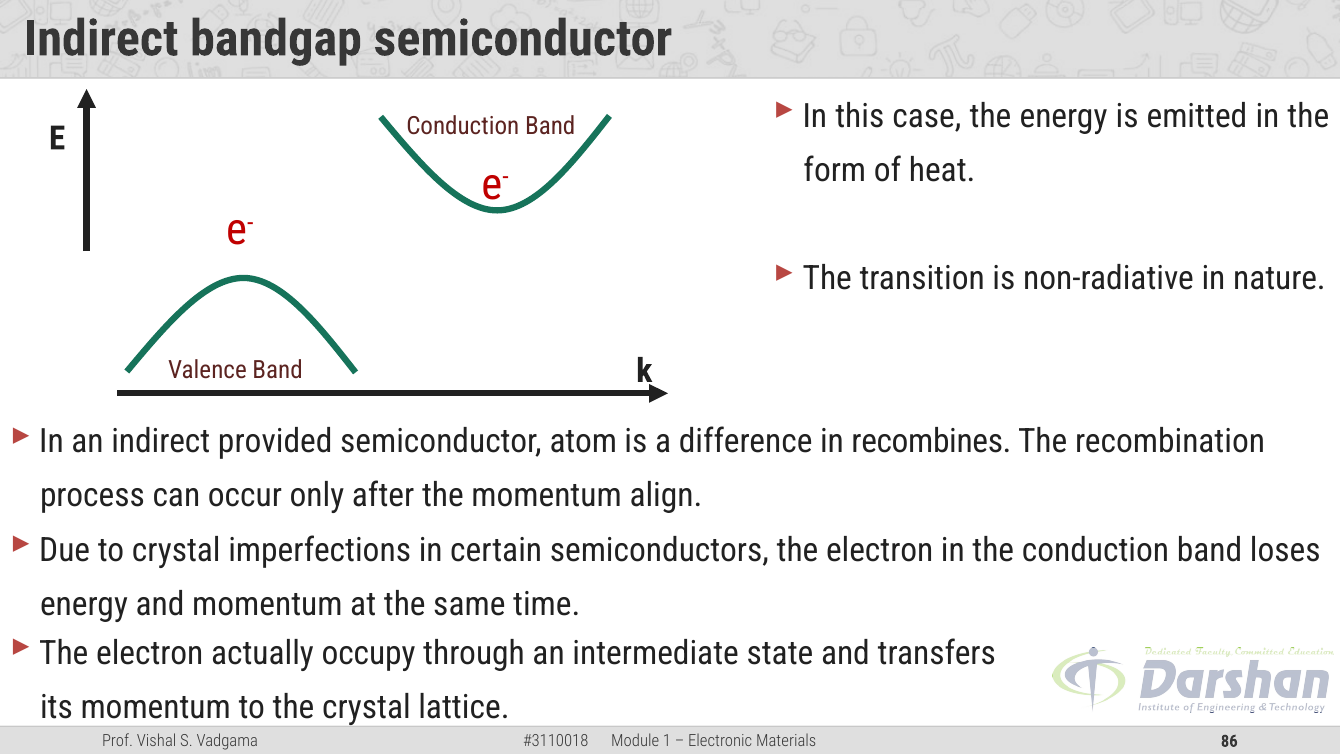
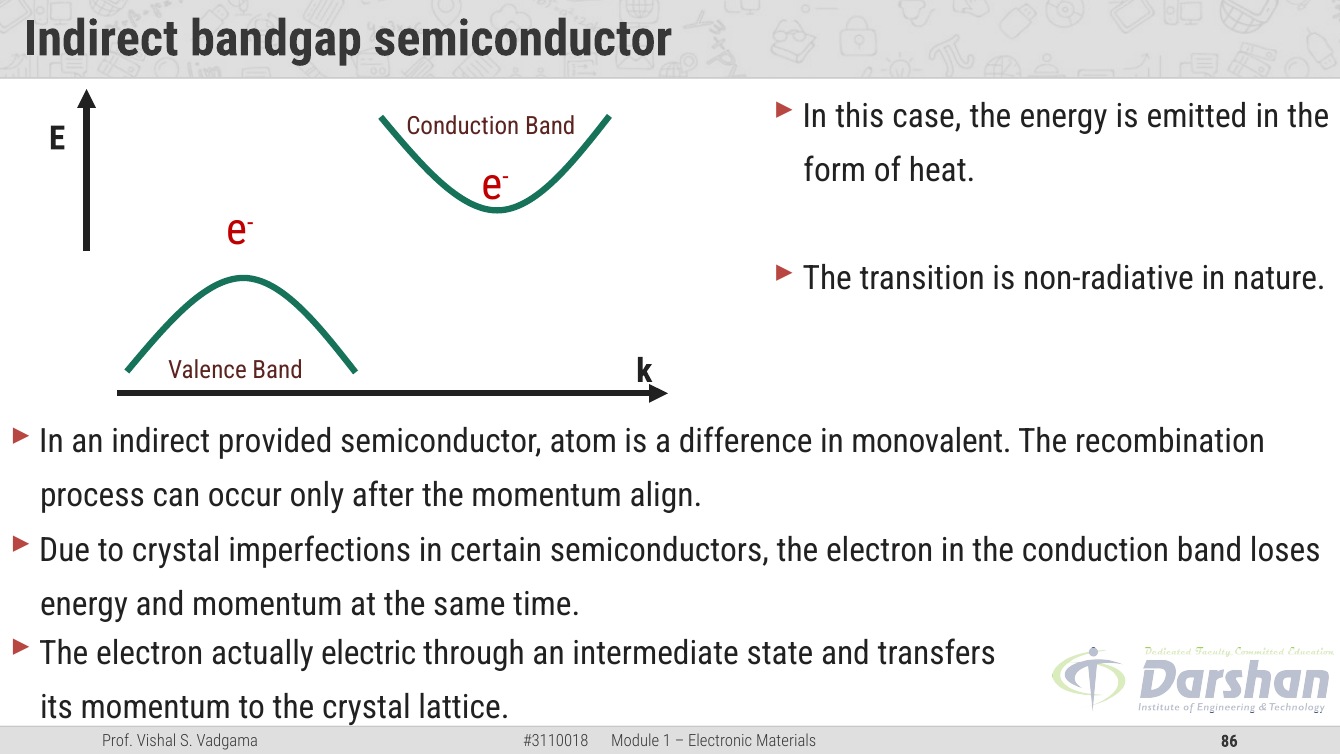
recombines: recombines -> monovalent
occupy: occupy -> electric
